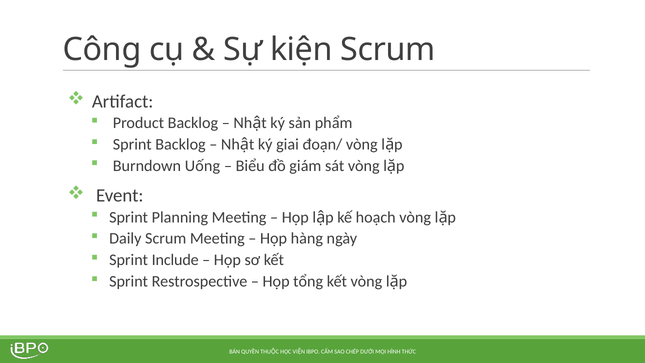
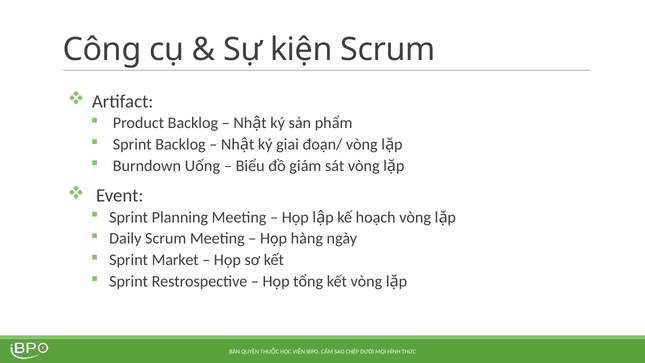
Include: Include -> Market
